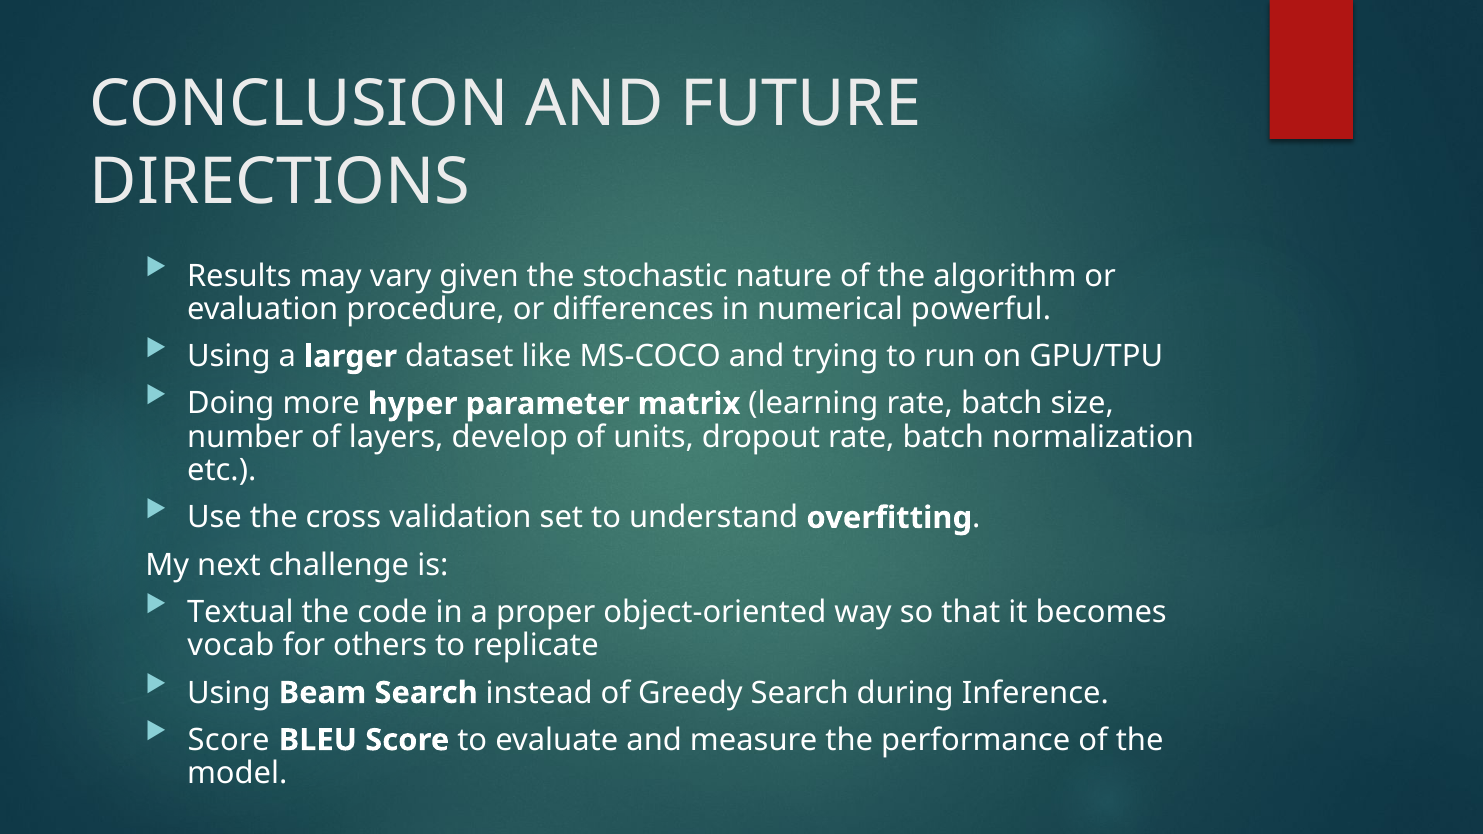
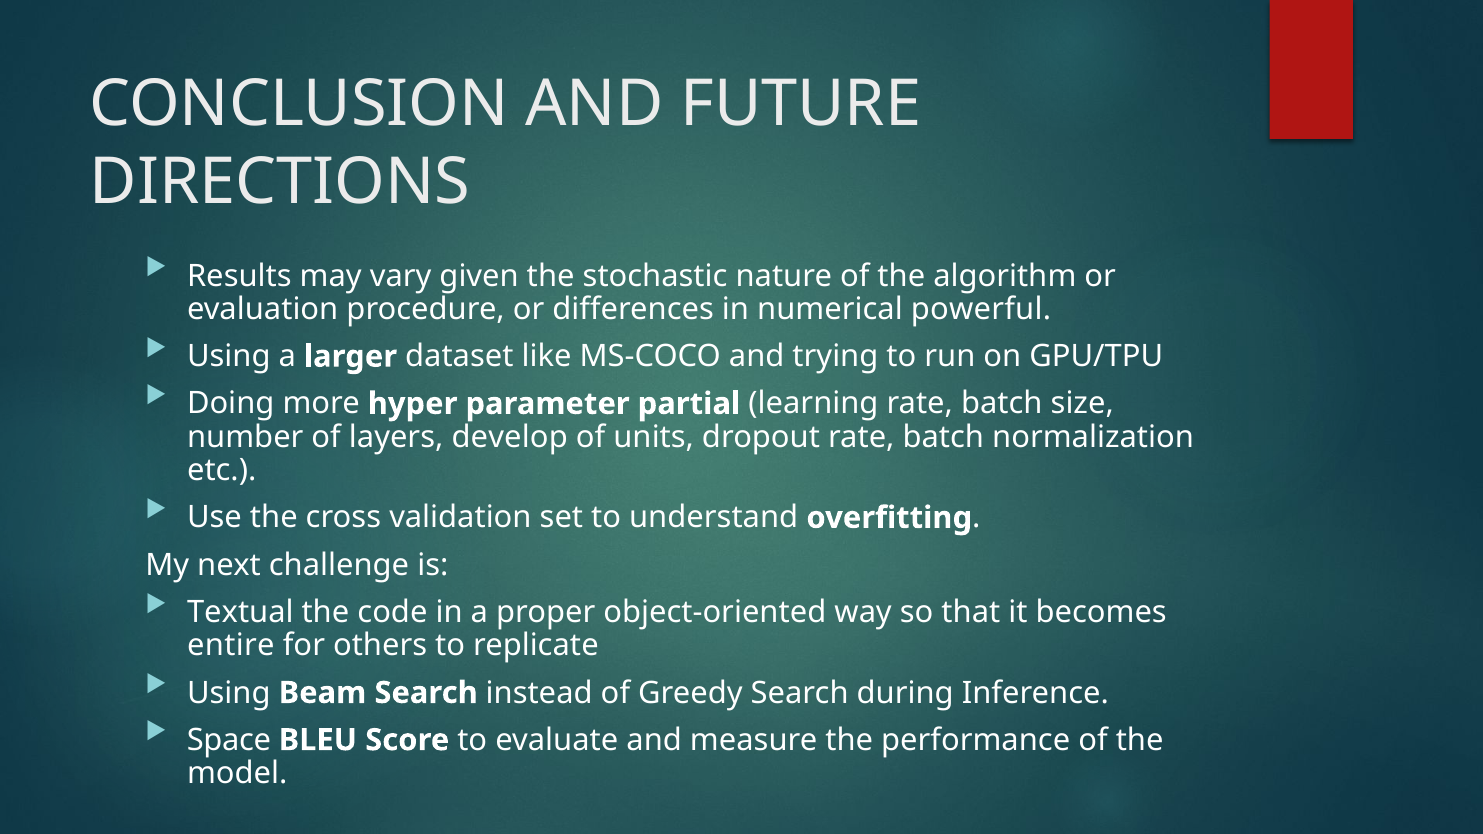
matrix: matrix -> partial
vocab: vocab -> entire
Score at (229, 740): Score -> Space
